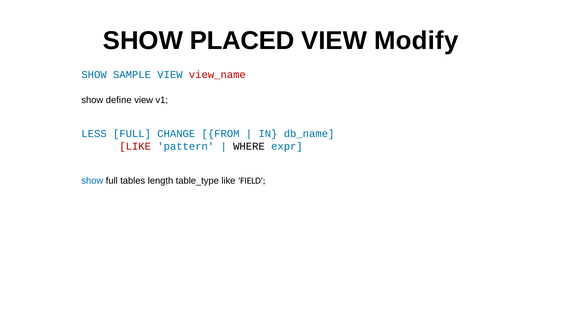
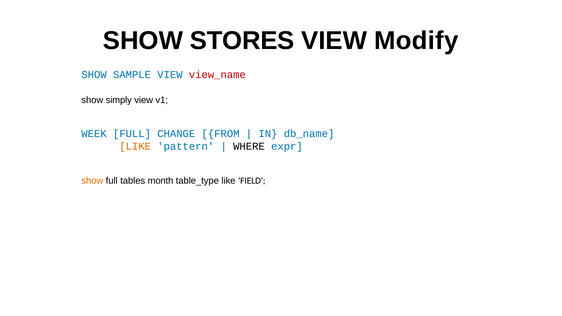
PLACED: PLACED -> STORES
define: define -> simply
LESS: LESS -> WEEK
LIKE at (135, 147) colour: red -> orange
show at (92, 181) colour: blue -> orange
length: length -> month
